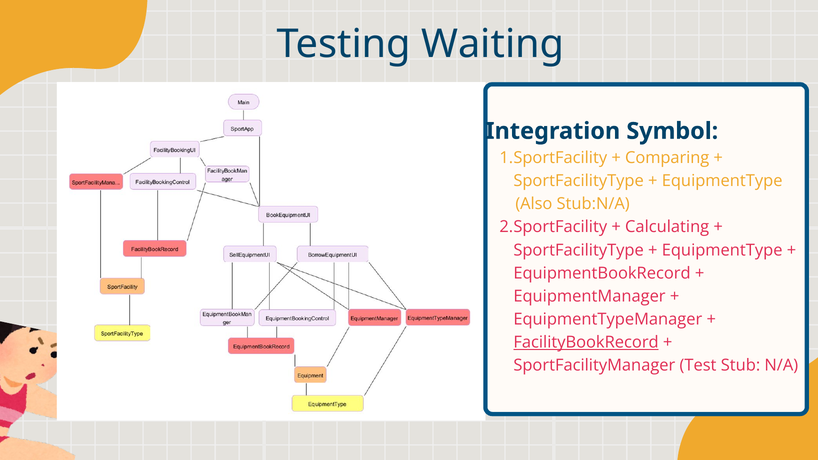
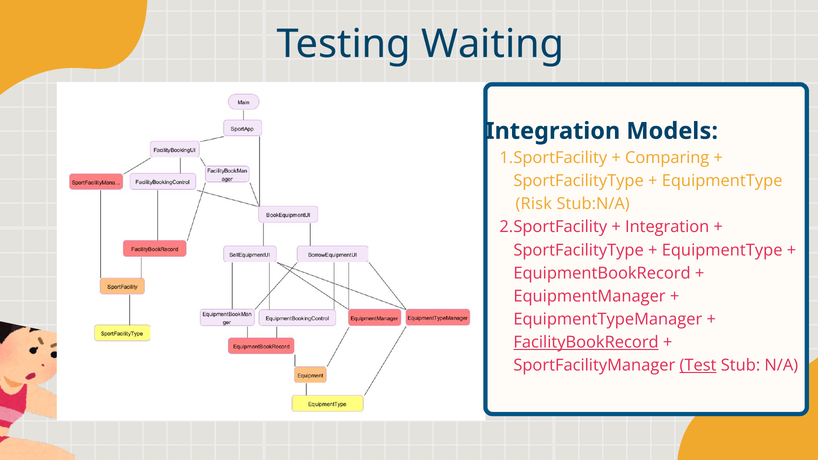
Symbol: Symbol -> Models
Also: Also -> Risk
Calculating at (667, 227): Calculating -> Integration
Test underline: none -> present
